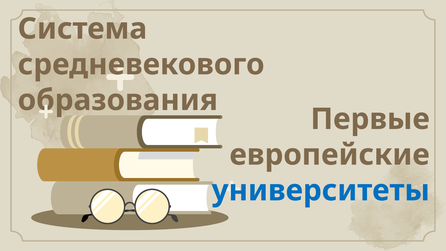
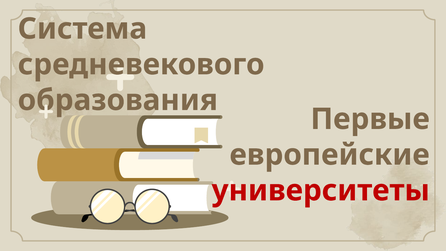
университеты colour: blue -> red
